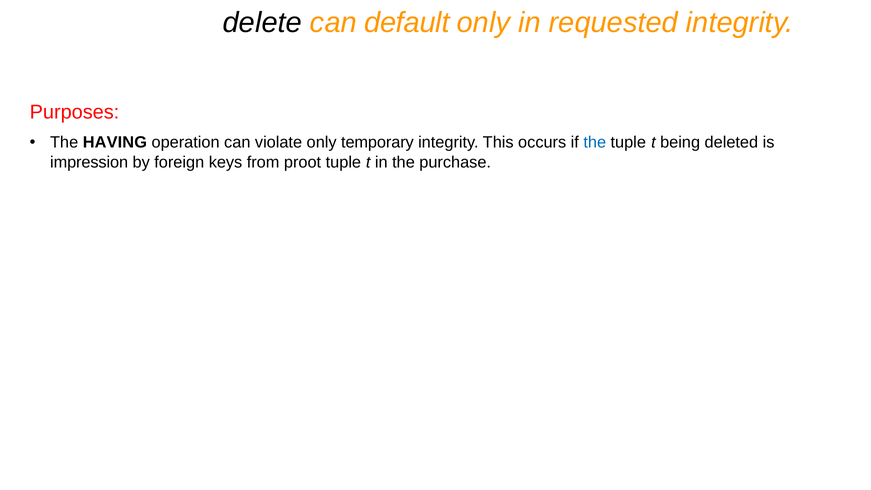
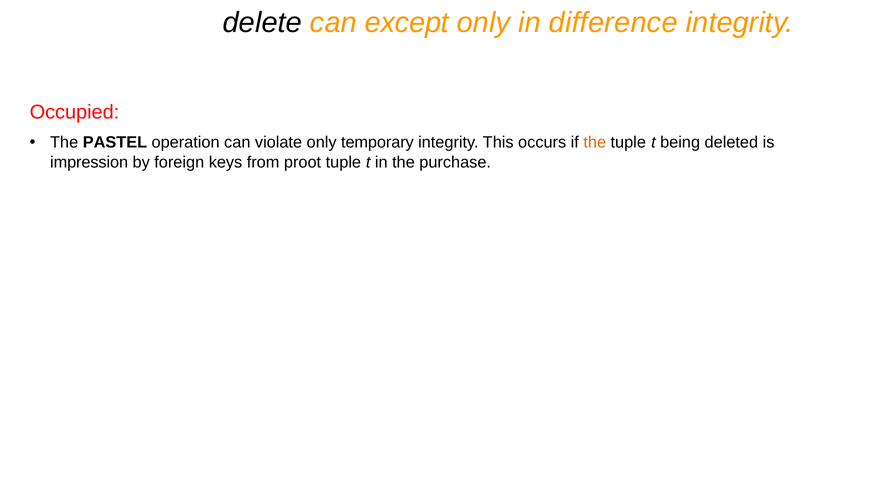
default: default -> except
requested: requested -> difference
Purposes: Purposes -> Occupied
HAVING: HAVING -> PASTEL
the at (595, 143) colour: blue -> orange
